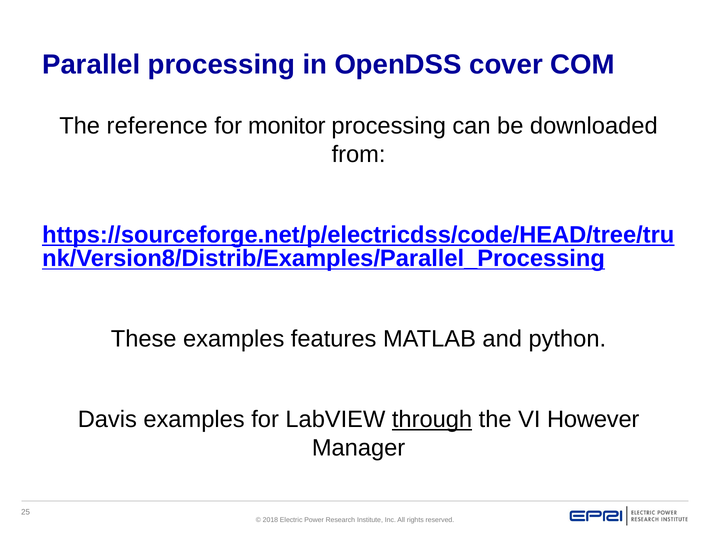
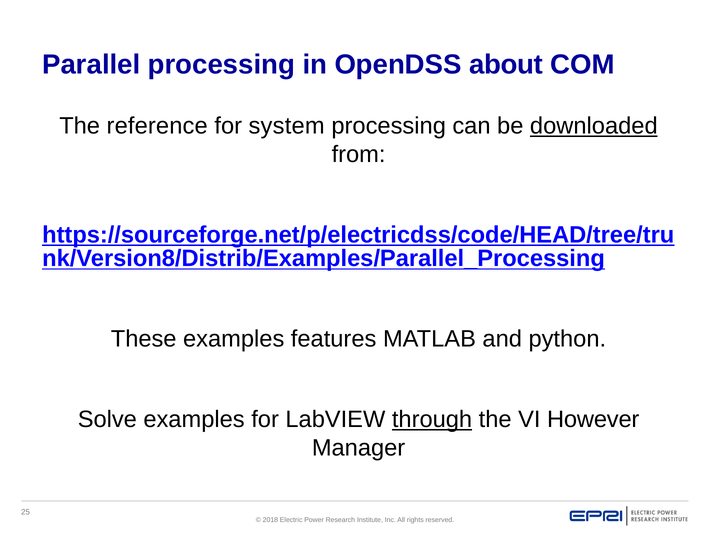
cover: cover -> about
monitor: monitor -> system
downloaded underline: none -> present
Davis: Davis -> Solve
